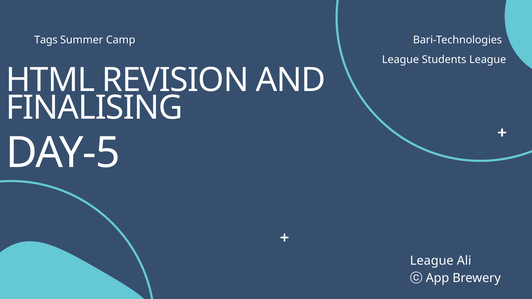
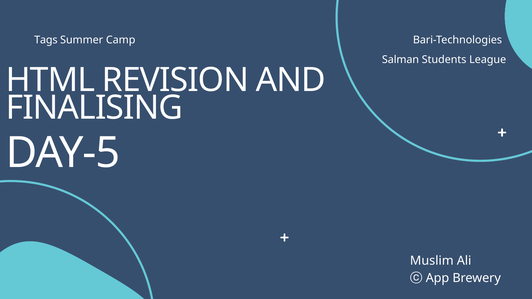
League at (400, 60): League -> Salman
League at (432, 261): League -> Muslim
